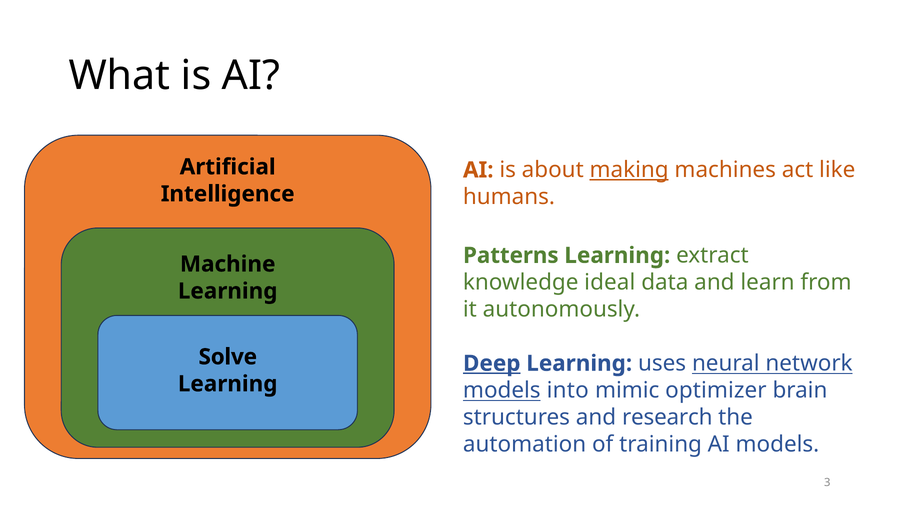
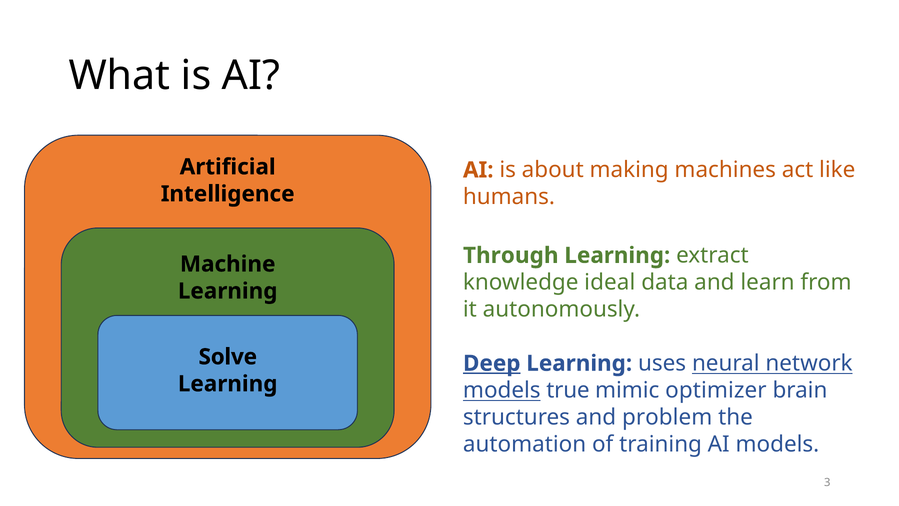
making underline: present -> none
Patterns: Patterns -> Through
into: into -> true
research: research -> problem
